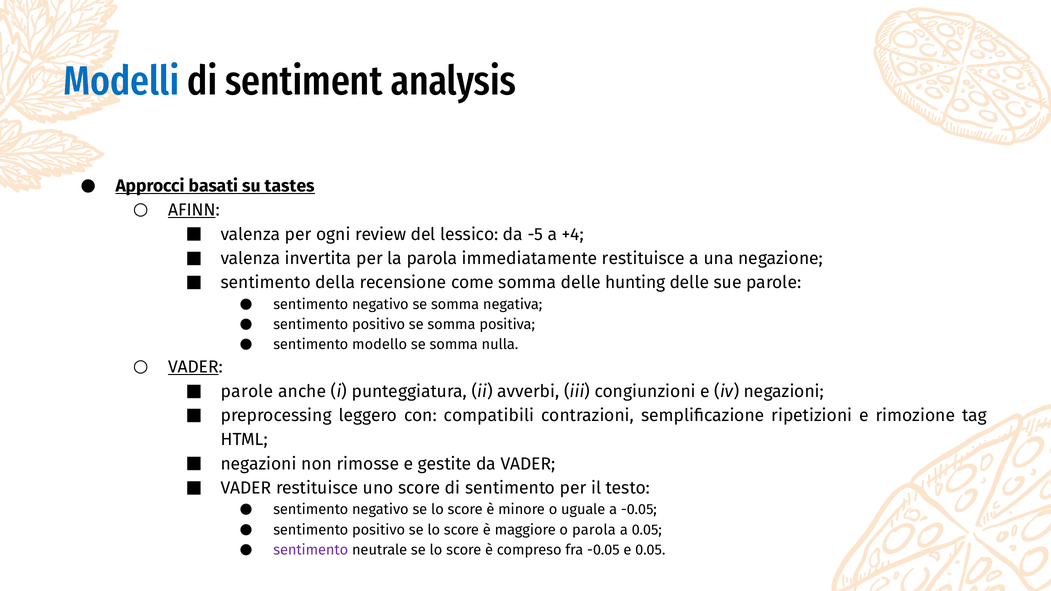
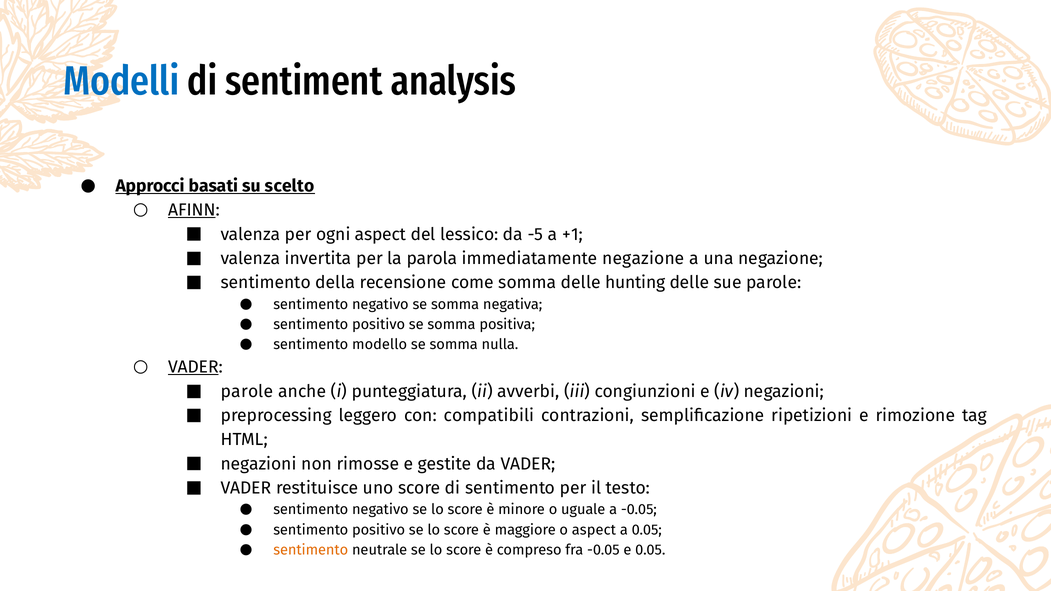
tastes: tastes -> scelto
ogni review: review -> aspect
+4: +4 -> +1
immediatamente restituisce: restituisce -> negazione
o parola: parola -> aspect
sentimento at (311, 550) colour: purple -> orange
